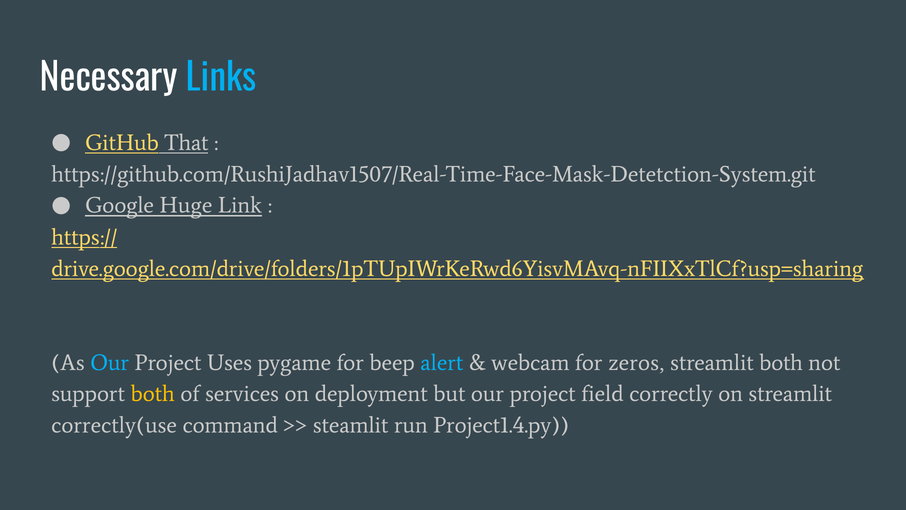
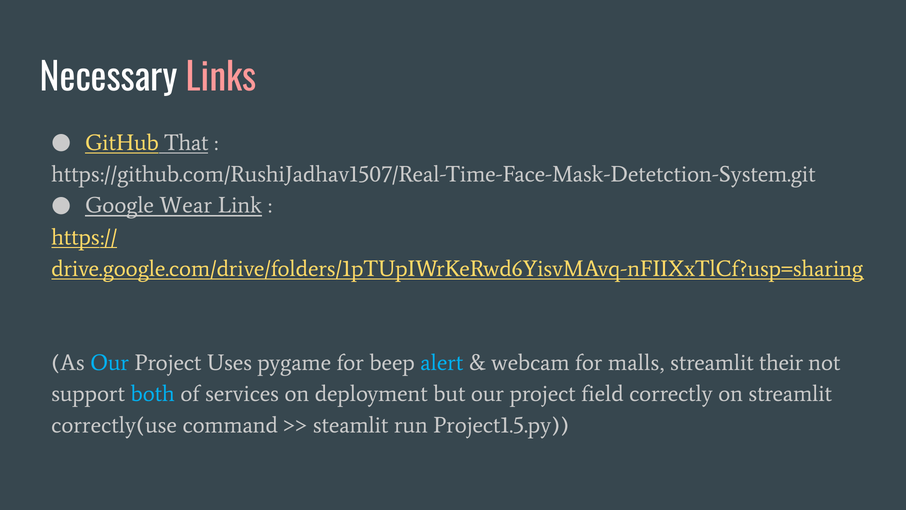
Links colour: light blue -> pink
Huge: Huge -> Wear
zeros: zeros -> malls
streamlit both: both -> their
both at (153, 394) colour: yellow -> light blue
Project1.4.py: Project1.4.py -> Project1.5.py
